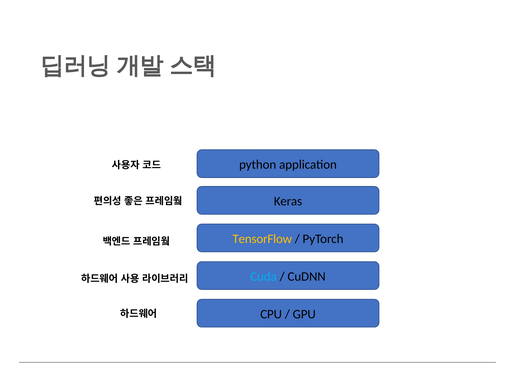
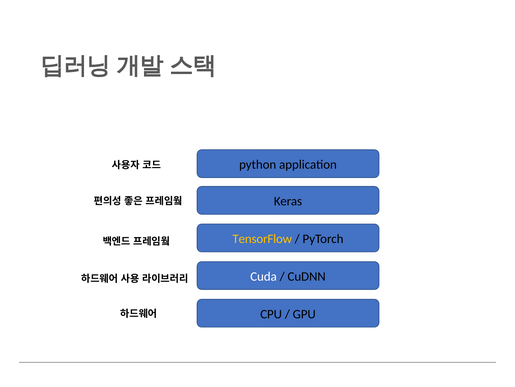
Cuda colour: light blue -> white
